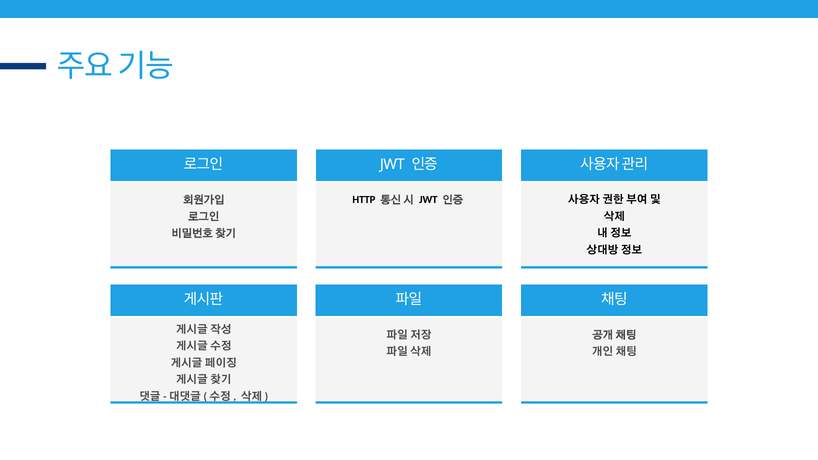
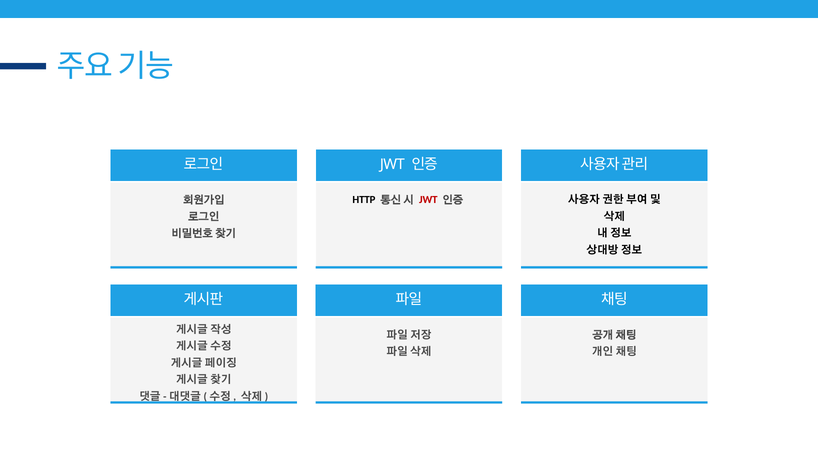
JWT at (428, 200) colour: black -> red
